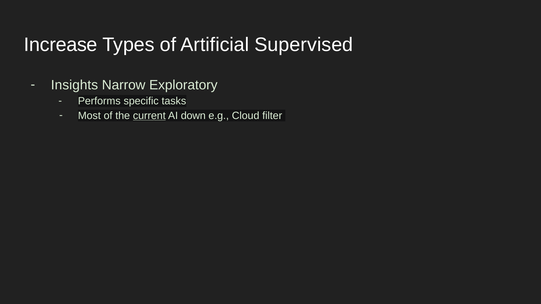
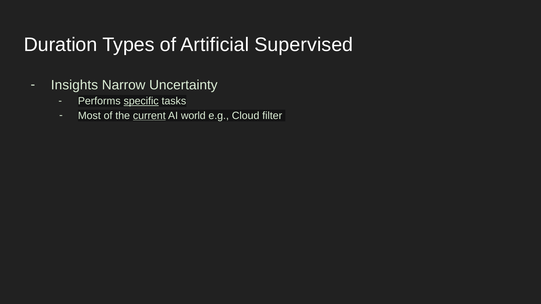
Increase: Increase -> Duration
Exploratory: Exploratory -> Uncertainty
specific underline: none -> present
down: down -> world
